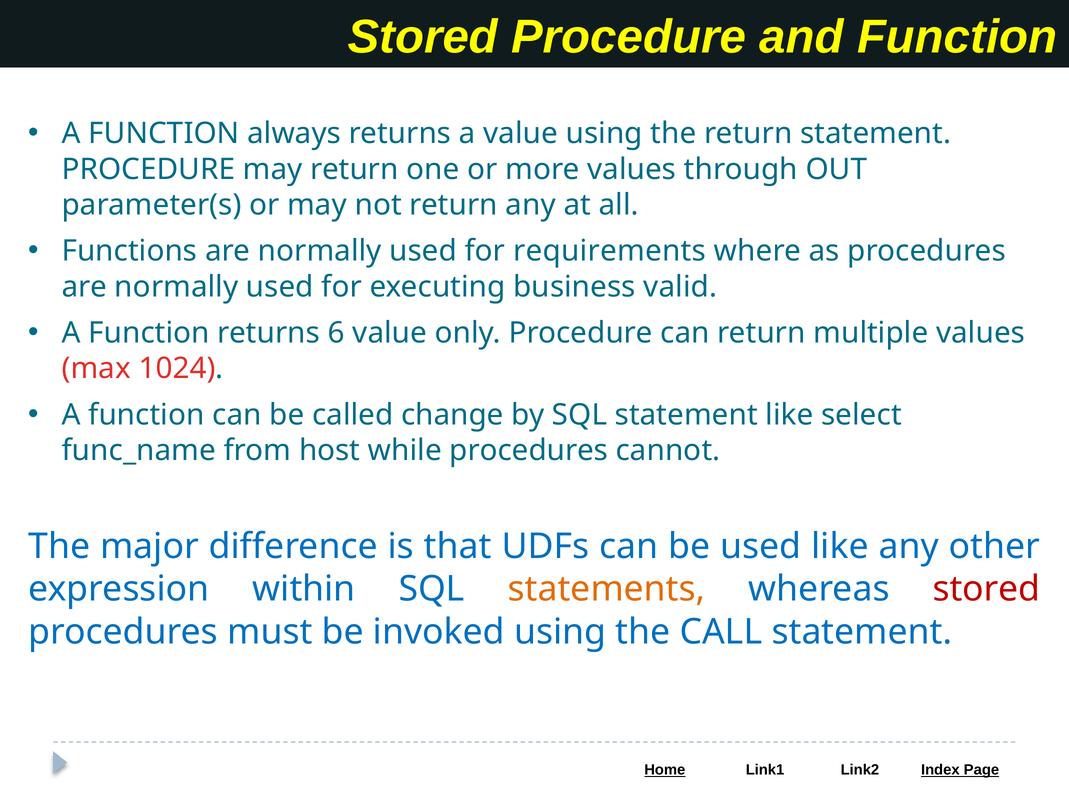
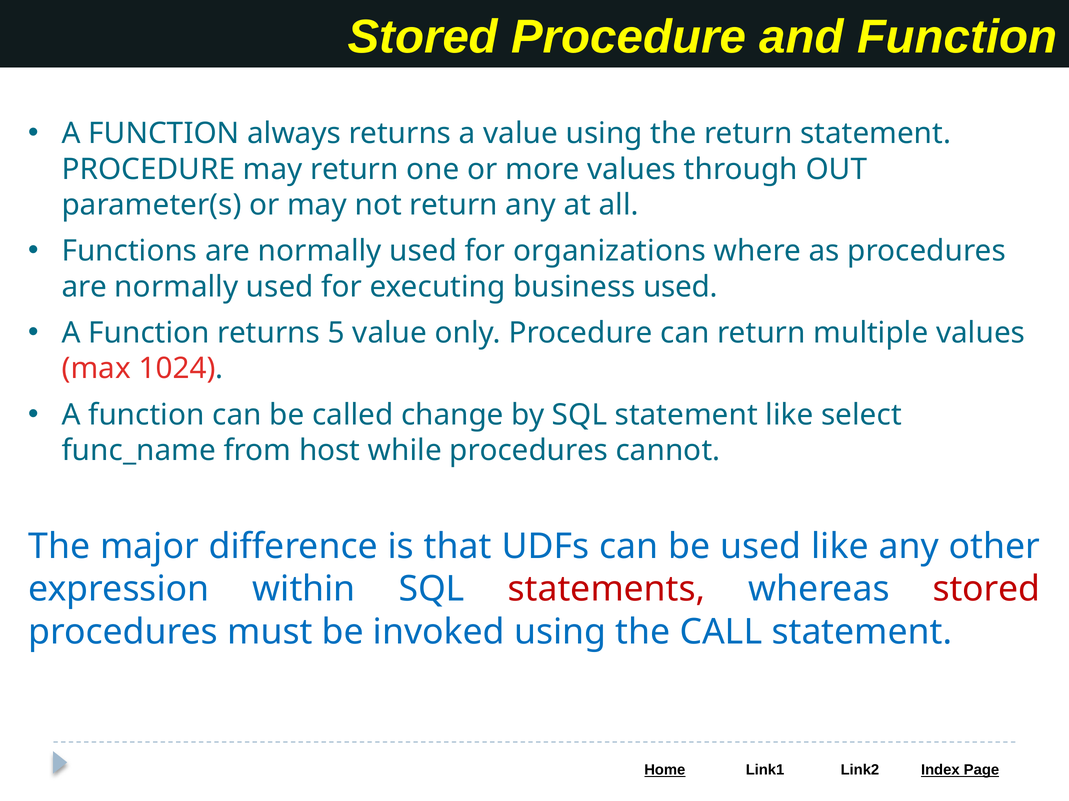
requirements: requirements -> organizations
business valid: valid -> used
6: 6 -> 5
statements colour: orange -> red
